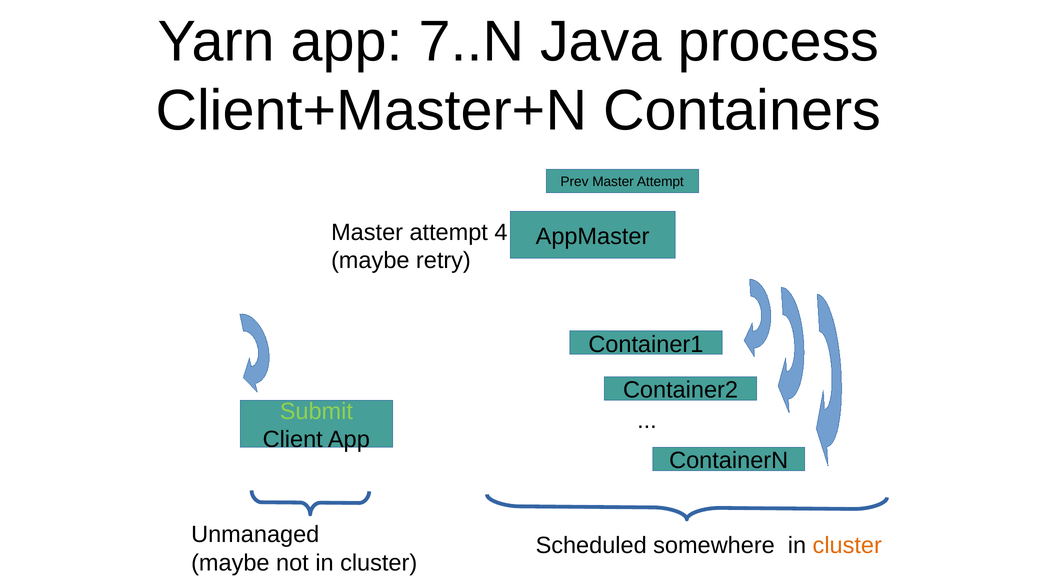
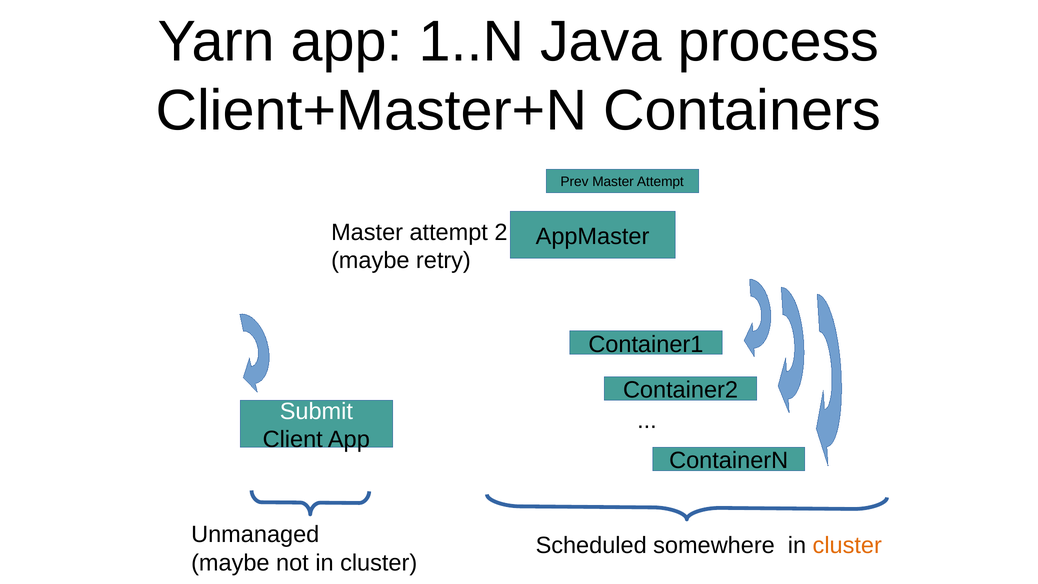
7..N: 7..N -> 1..N
4: 4 -> 2
Submit colour: light green -> white
